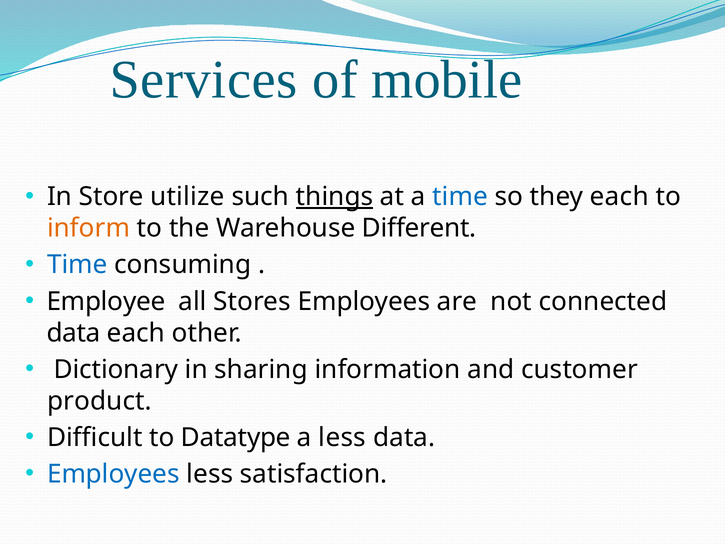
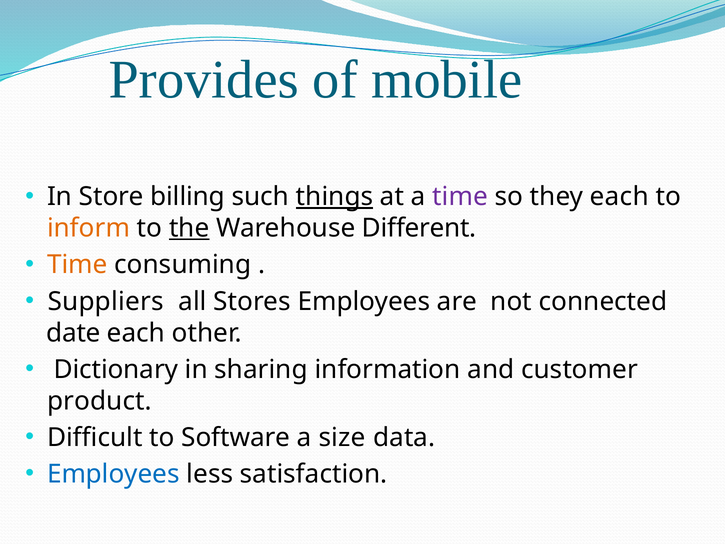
Services: Services -> Provides
utilize: utilize -> billing
time at (460, 197) colour: blue -> purple
the underline: none -> present
Time at (77, 265) colour: blue -> orange
Employee: Employee -> Suppliers
data at (74, 333): data -> date
Datatype: Datatype -> Software
a less: less -> size
